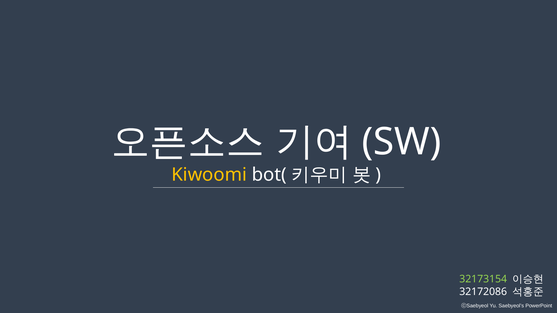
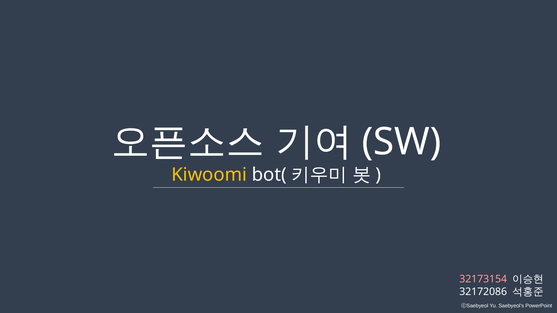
32173154 colour: light green -> pink
